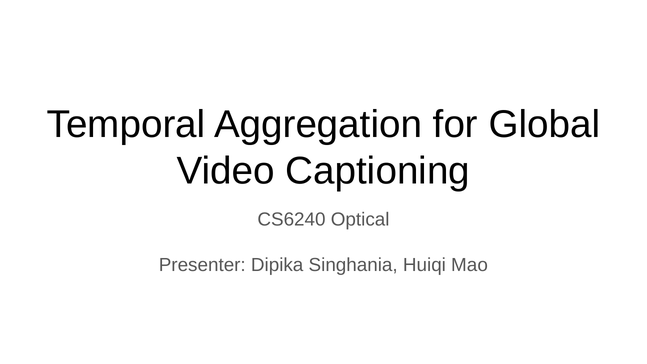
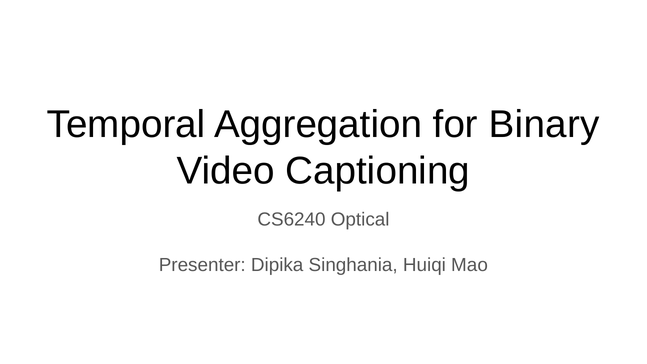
Global: Global -> Binary
